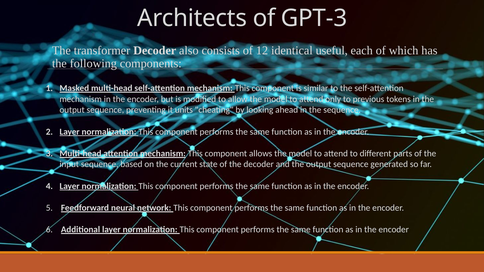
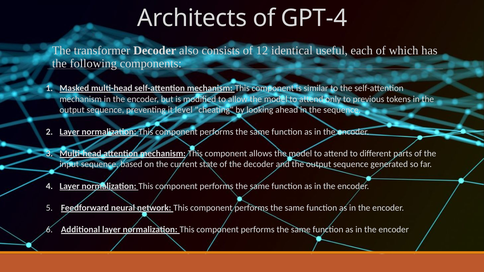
GPT-3: GPT-3 -> GPT-4
units: units -> level
